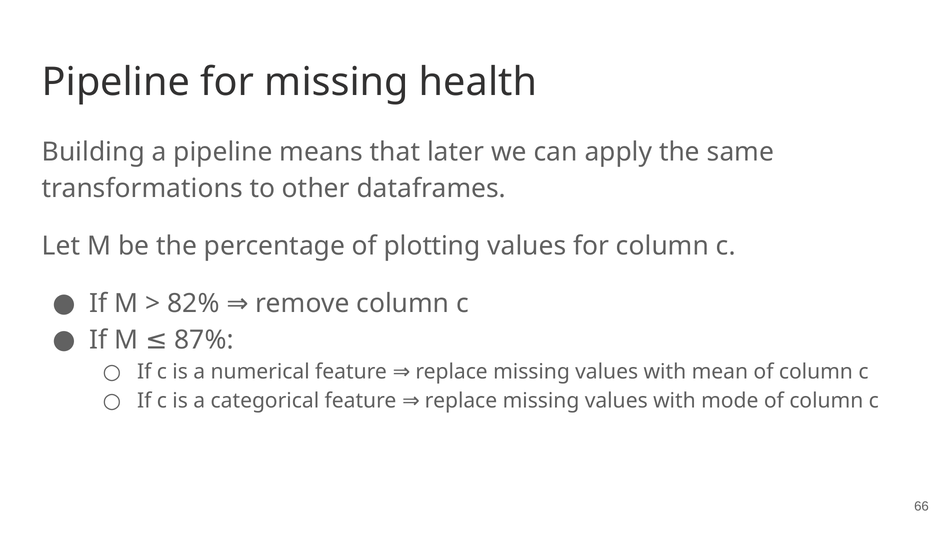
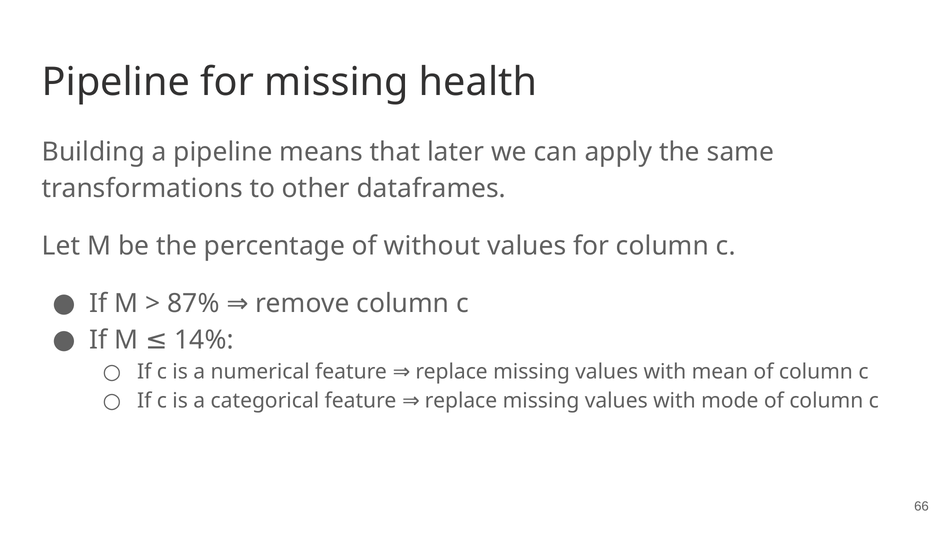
plotting: plotting -> without
82%: 82% -> 87%
87%: 87% -> 14%
